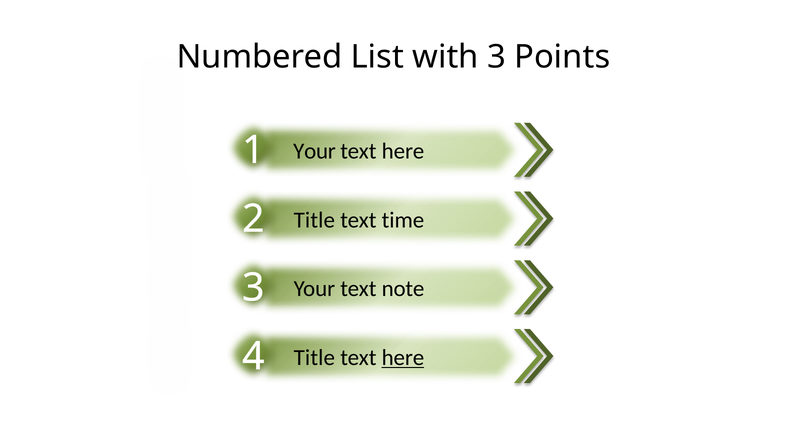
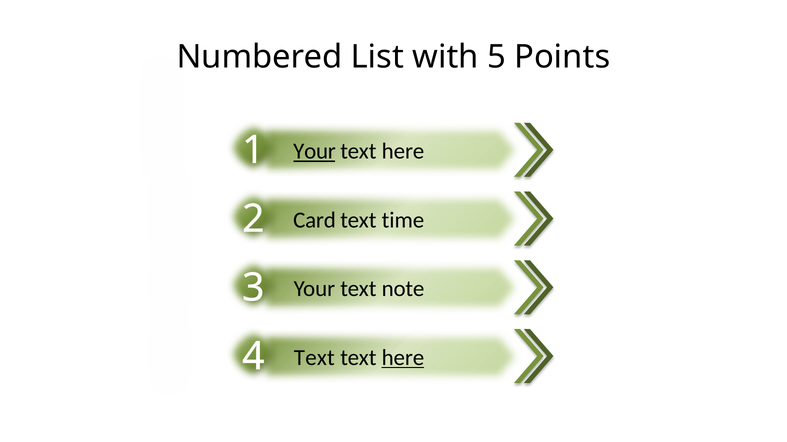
with 3: 3 -> 5
Your at (315, 152) underline: none -> present
Title at (314, 220): Title -> Card
Title at (314, 358): Title -> Text
